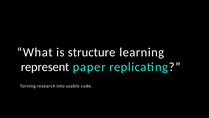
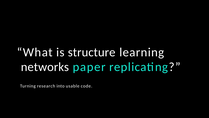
represent: represent -> networks
